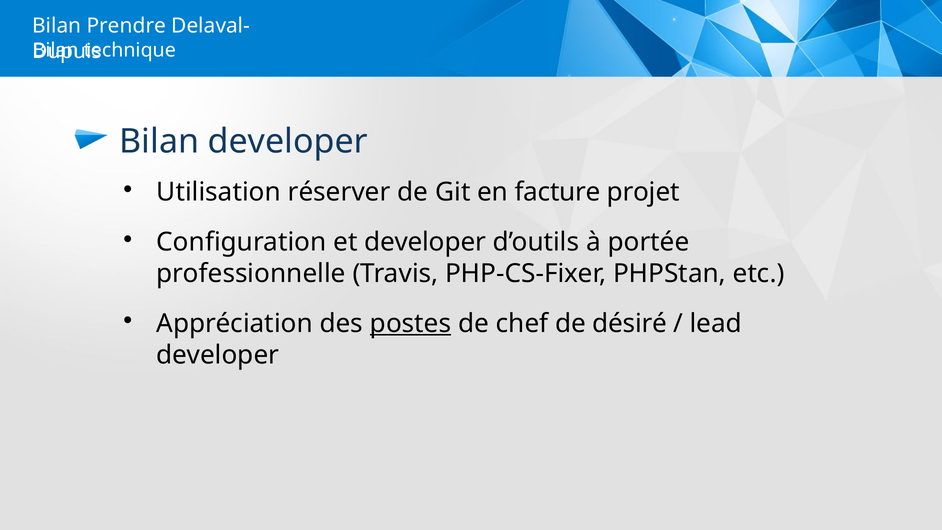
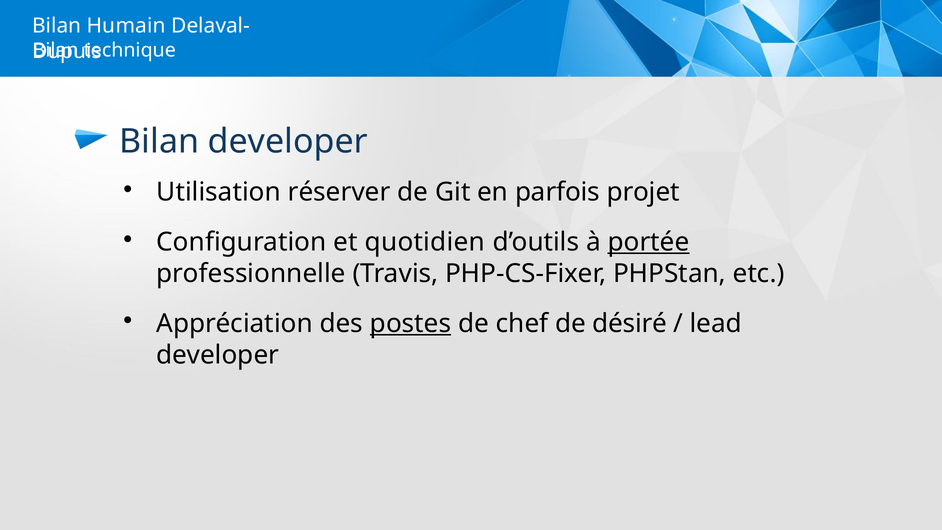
Prendre: Prendre -> Humain
facture: facture -> parfois
et developer: developer -> quotidien
portée underline: none -> present
